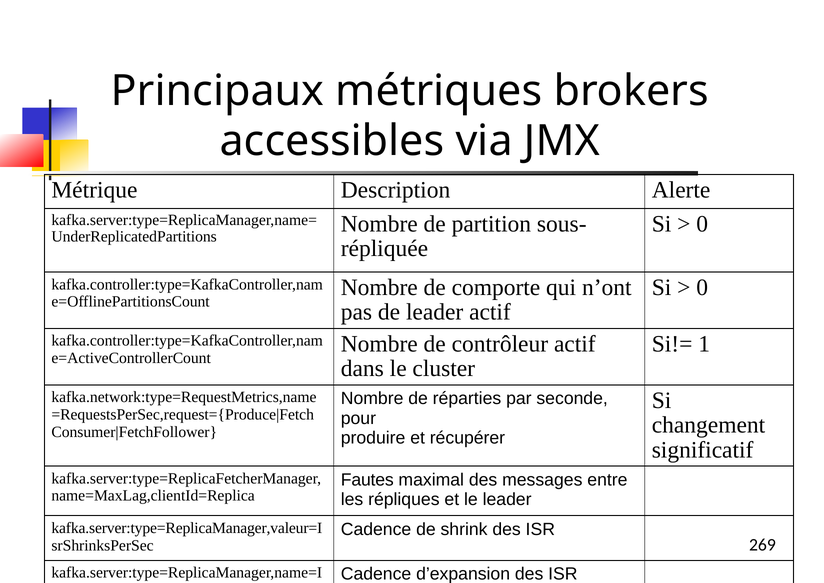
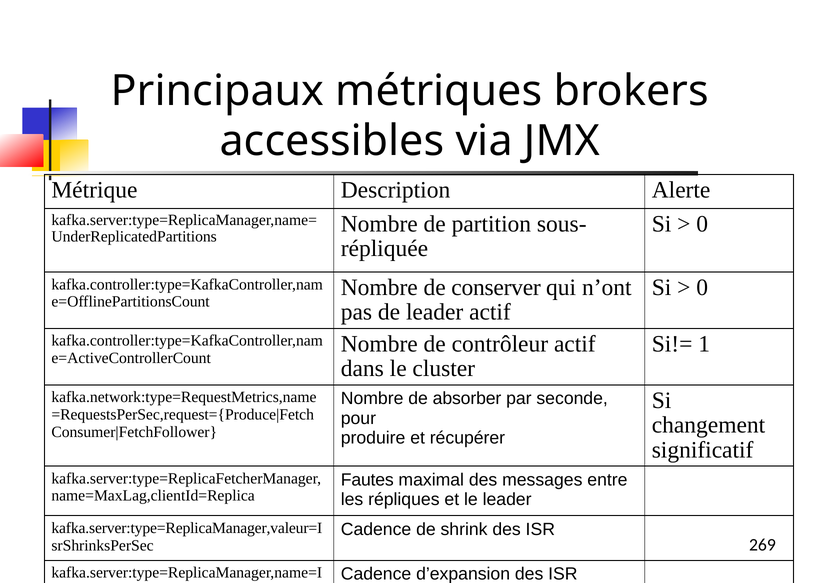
comporte: comporte -> conserver
réparties: réparties -> absorber
